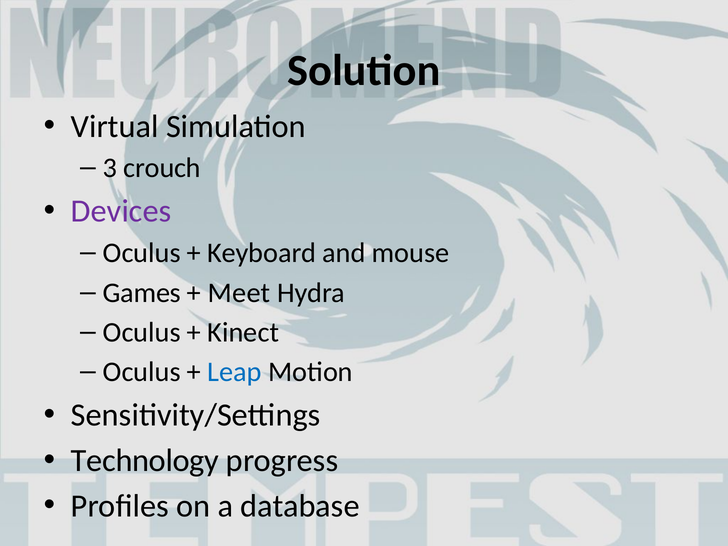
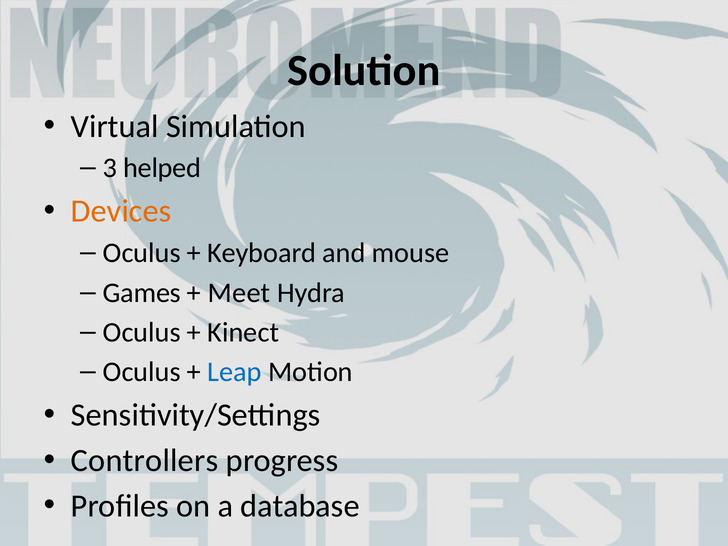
crouch: crouch -> helped
Devices colour: purple -> orange
Technology: Technology -> Controllers
